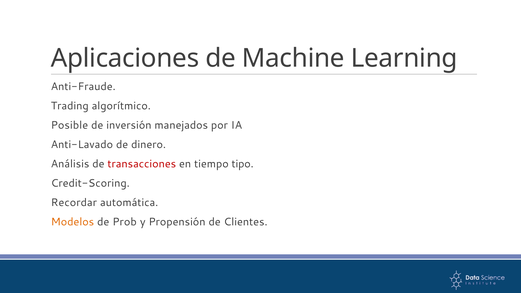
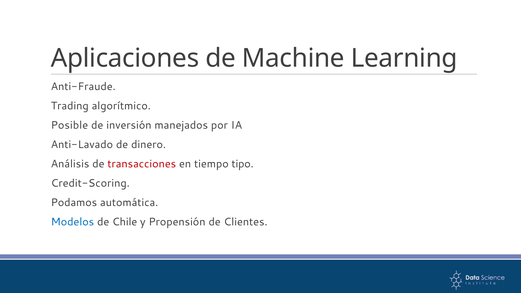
Recordar: Recordar -> Podamos
Modelos colour: orange -> blue
Prob: Prob -> Chile
